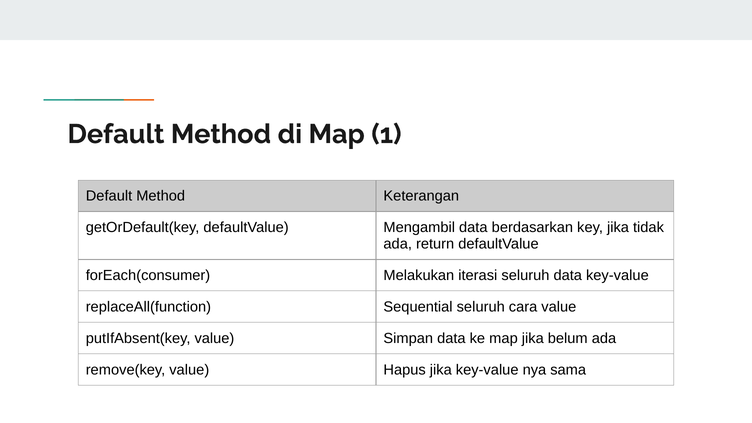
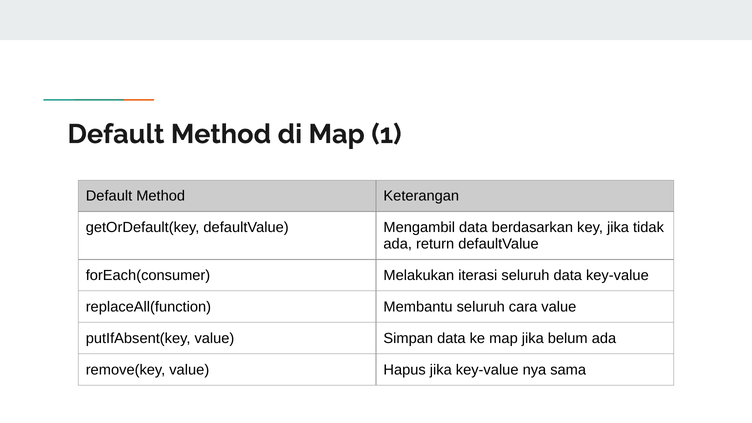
Sequential: Sequential -> Membantu
